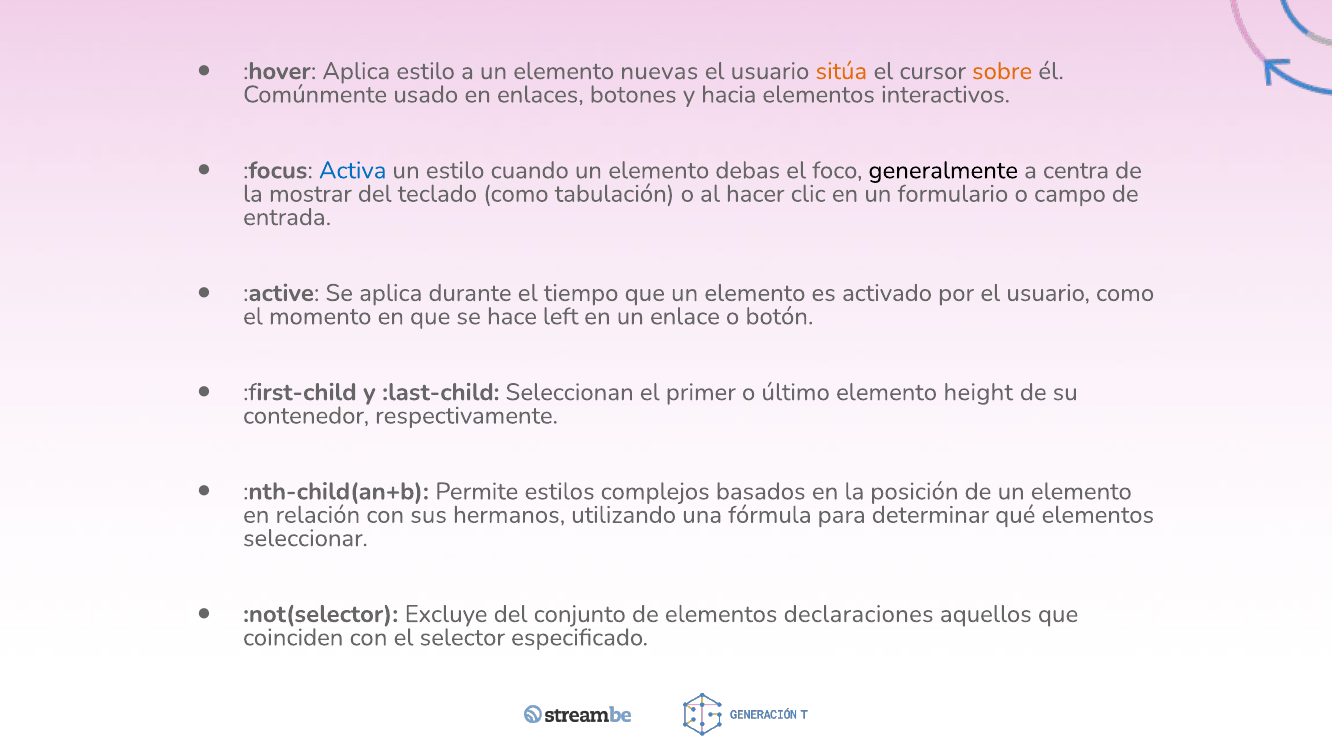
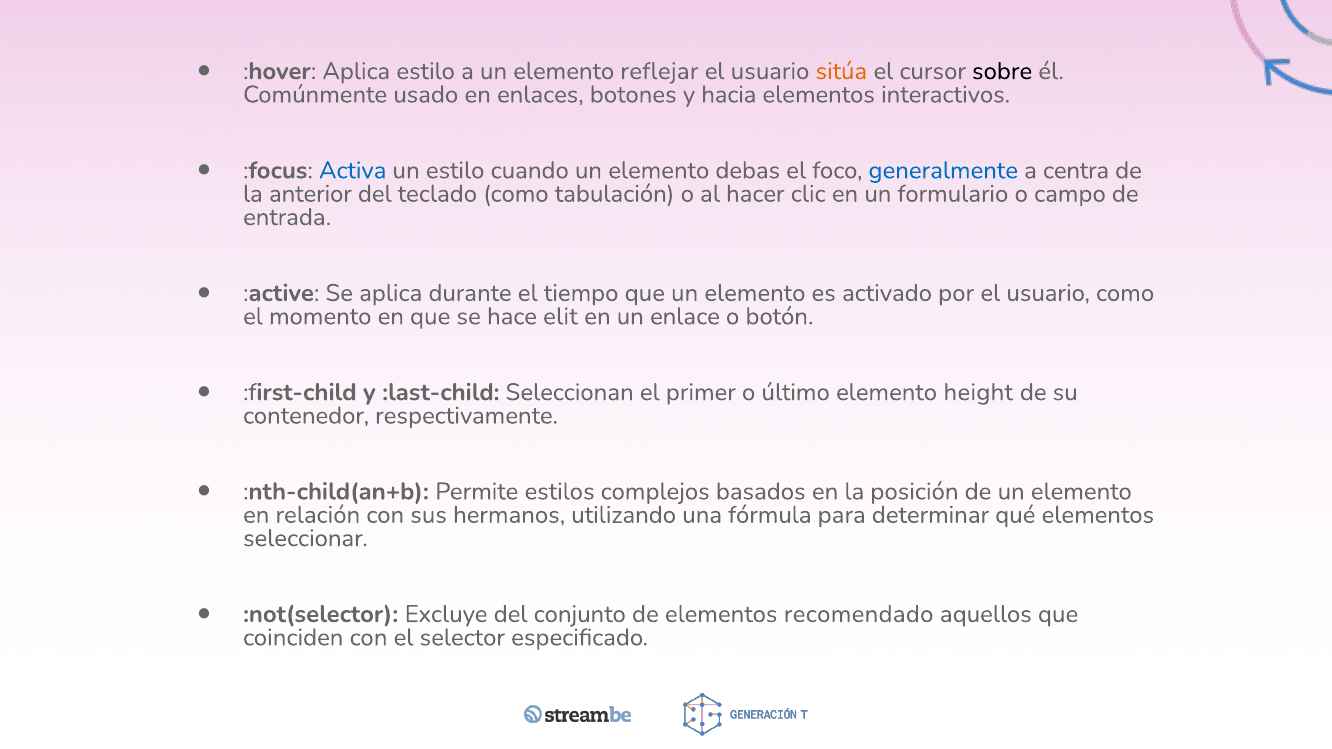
nuevas: nuevas -> reflejar
sobre colour: orange -> black
generalmente colour: black -> blue
mostrar: mostrar -> anterior
left: left -> elit
declaraciones: declaraciones -> recomendado
